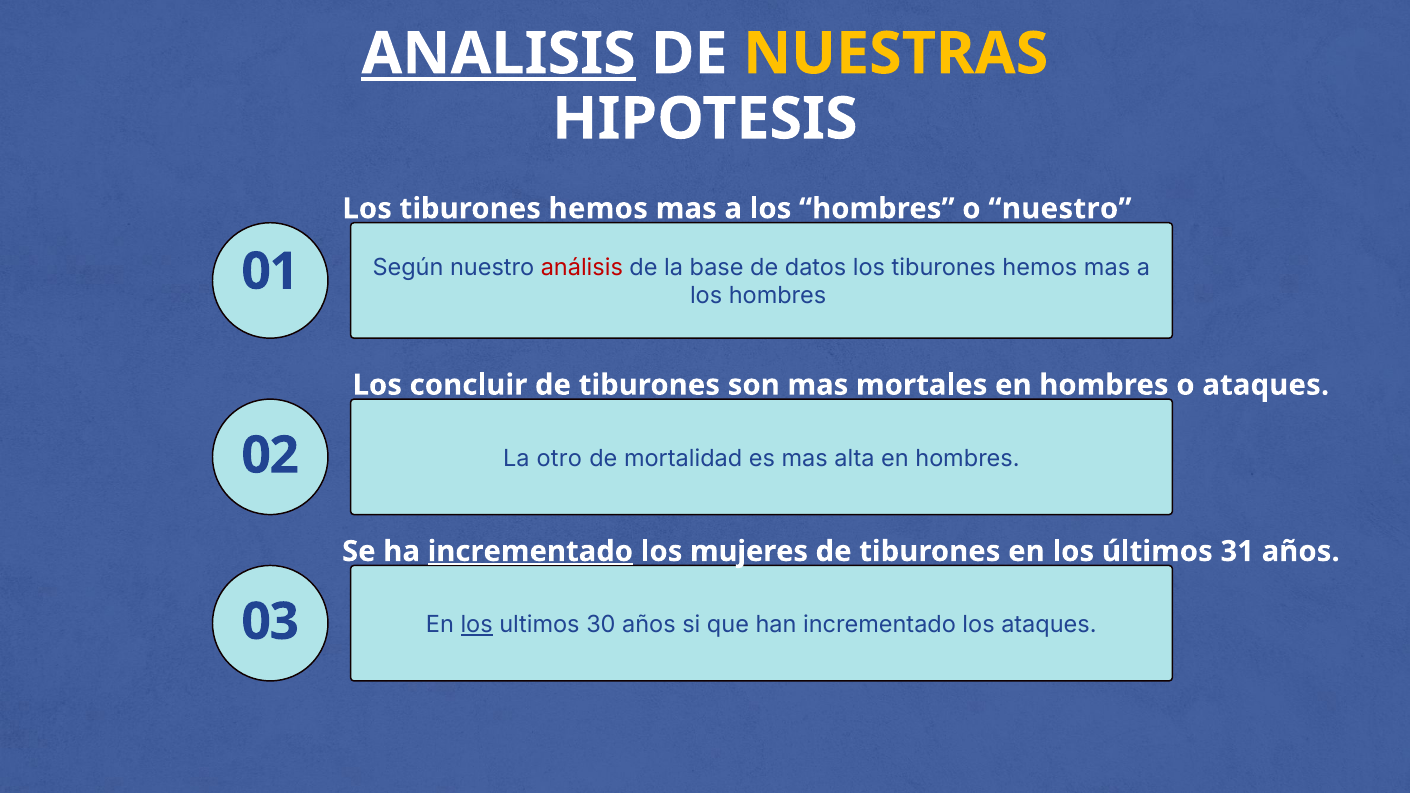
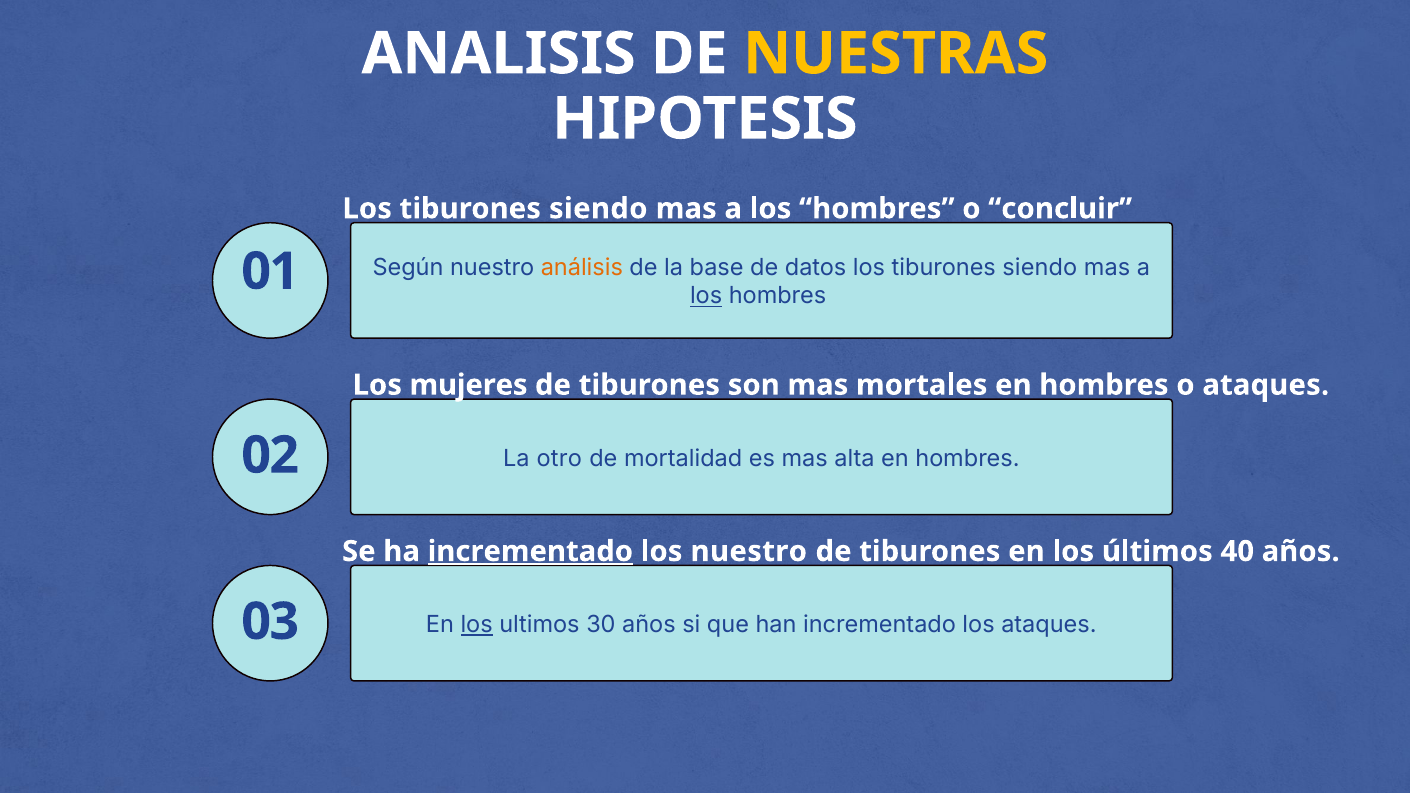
ANALISIS underline: present -> none
hemos at (598, 209): hemos -> siendo
o nuestro: nuestro -> concluir
análisis colour: red -> orange
datos los tiburones hemos: hemos -> siendo
los at (706, 296) underline: none -> present
concluir: concluir -> mujeres
los mujeres: mujeres -> nuestro
31: 31 -> 40
